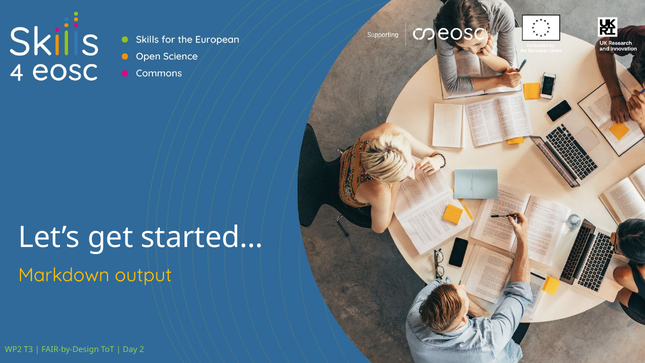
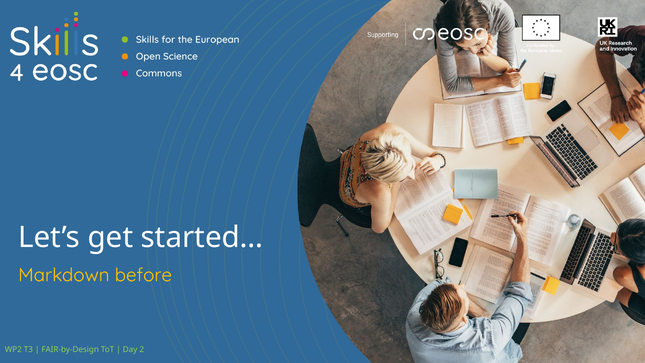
output: output -> before
